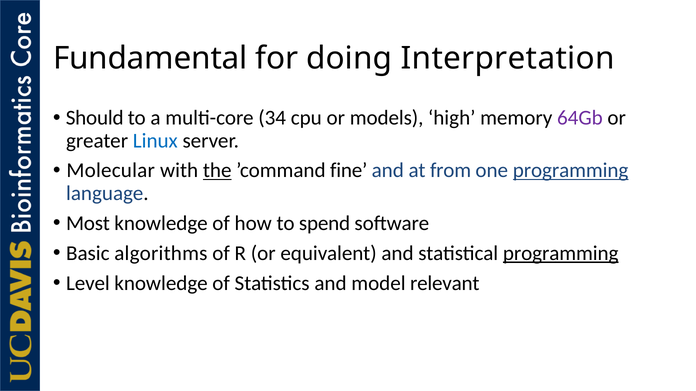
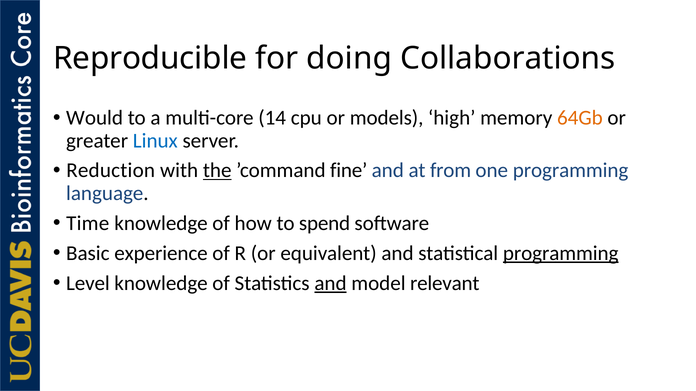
Fundamental: Fundamental -> Reproducible
Interpretation: Interpretation -> Collaborations
Should: Should -> Would
34: 34 -> 14
64Gb colour: purple -> orange
Molecular: Molecular -> Reduction
programming at (571, 171) underline: present -> none
Most: Most -> Time
algorithms: algorithms -> experience
and at (331, 283) underline: none -> present
